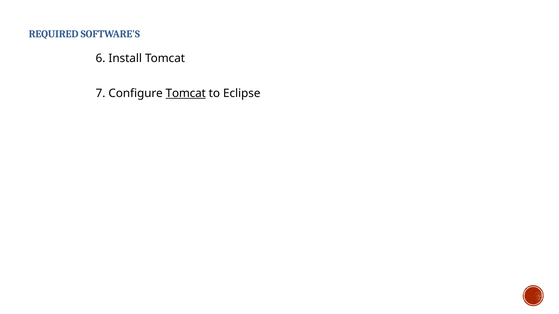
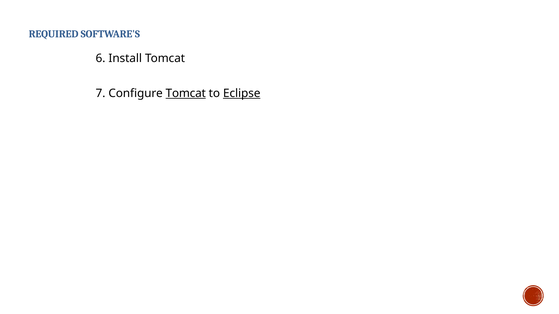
Eclipse underline: none -> present
